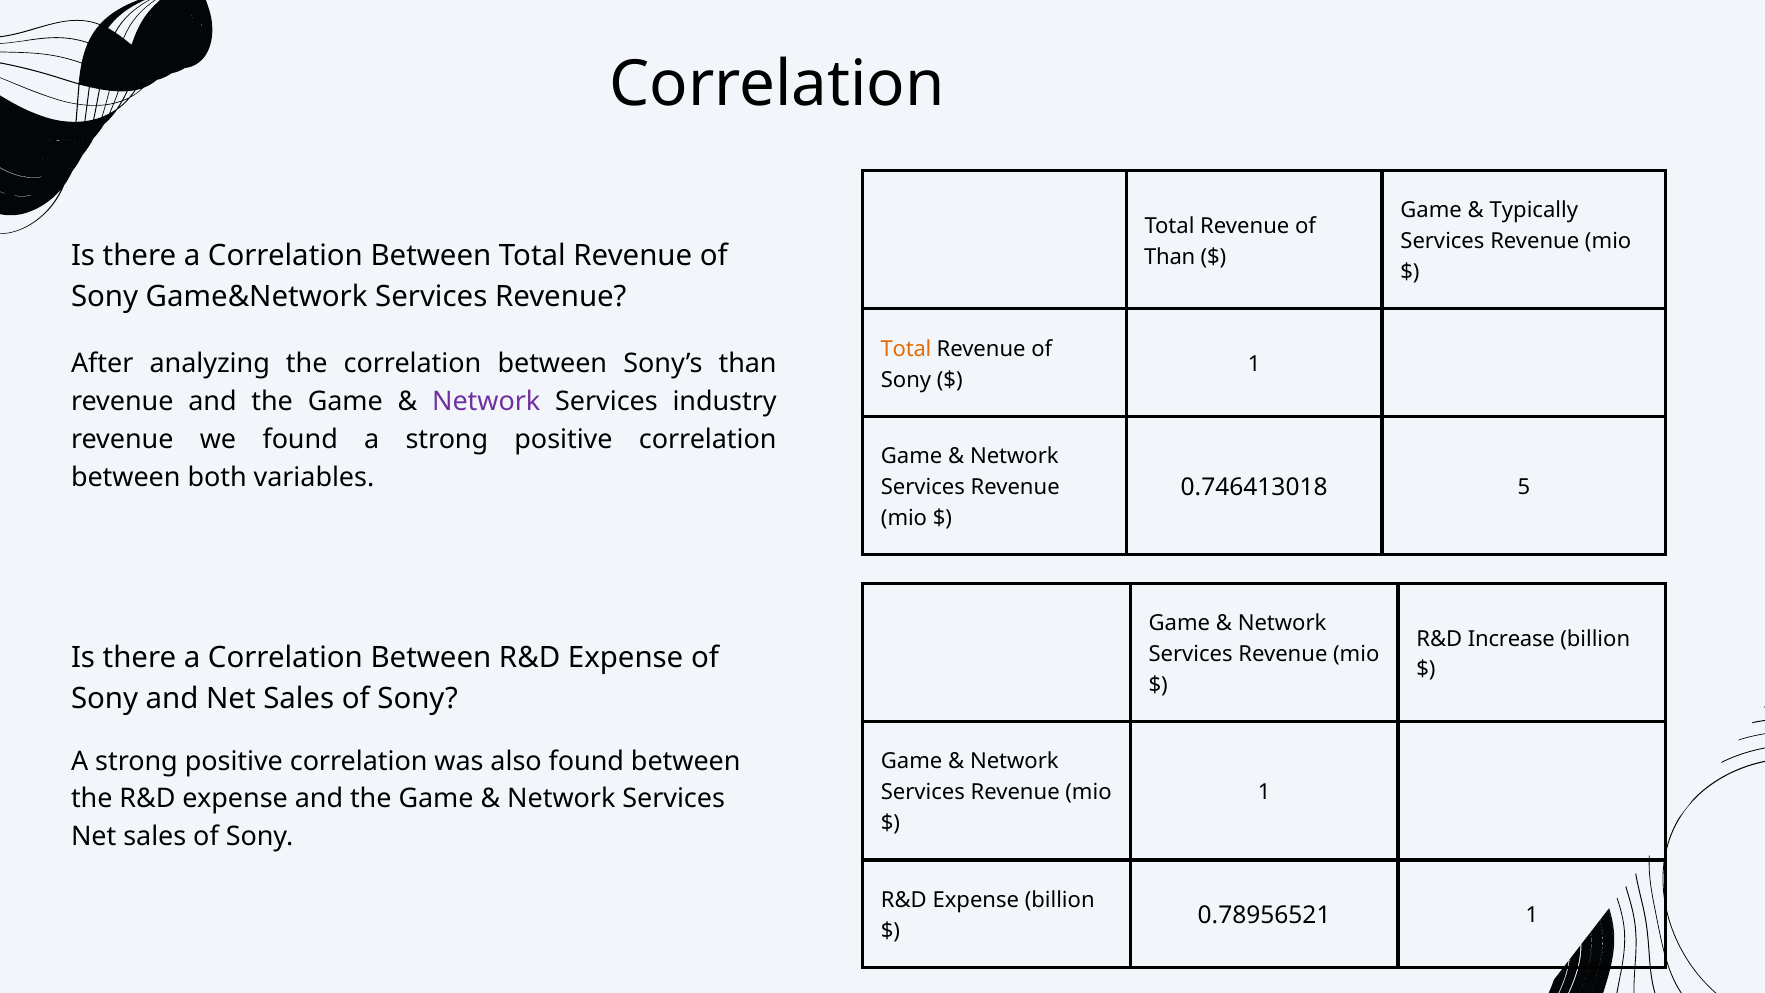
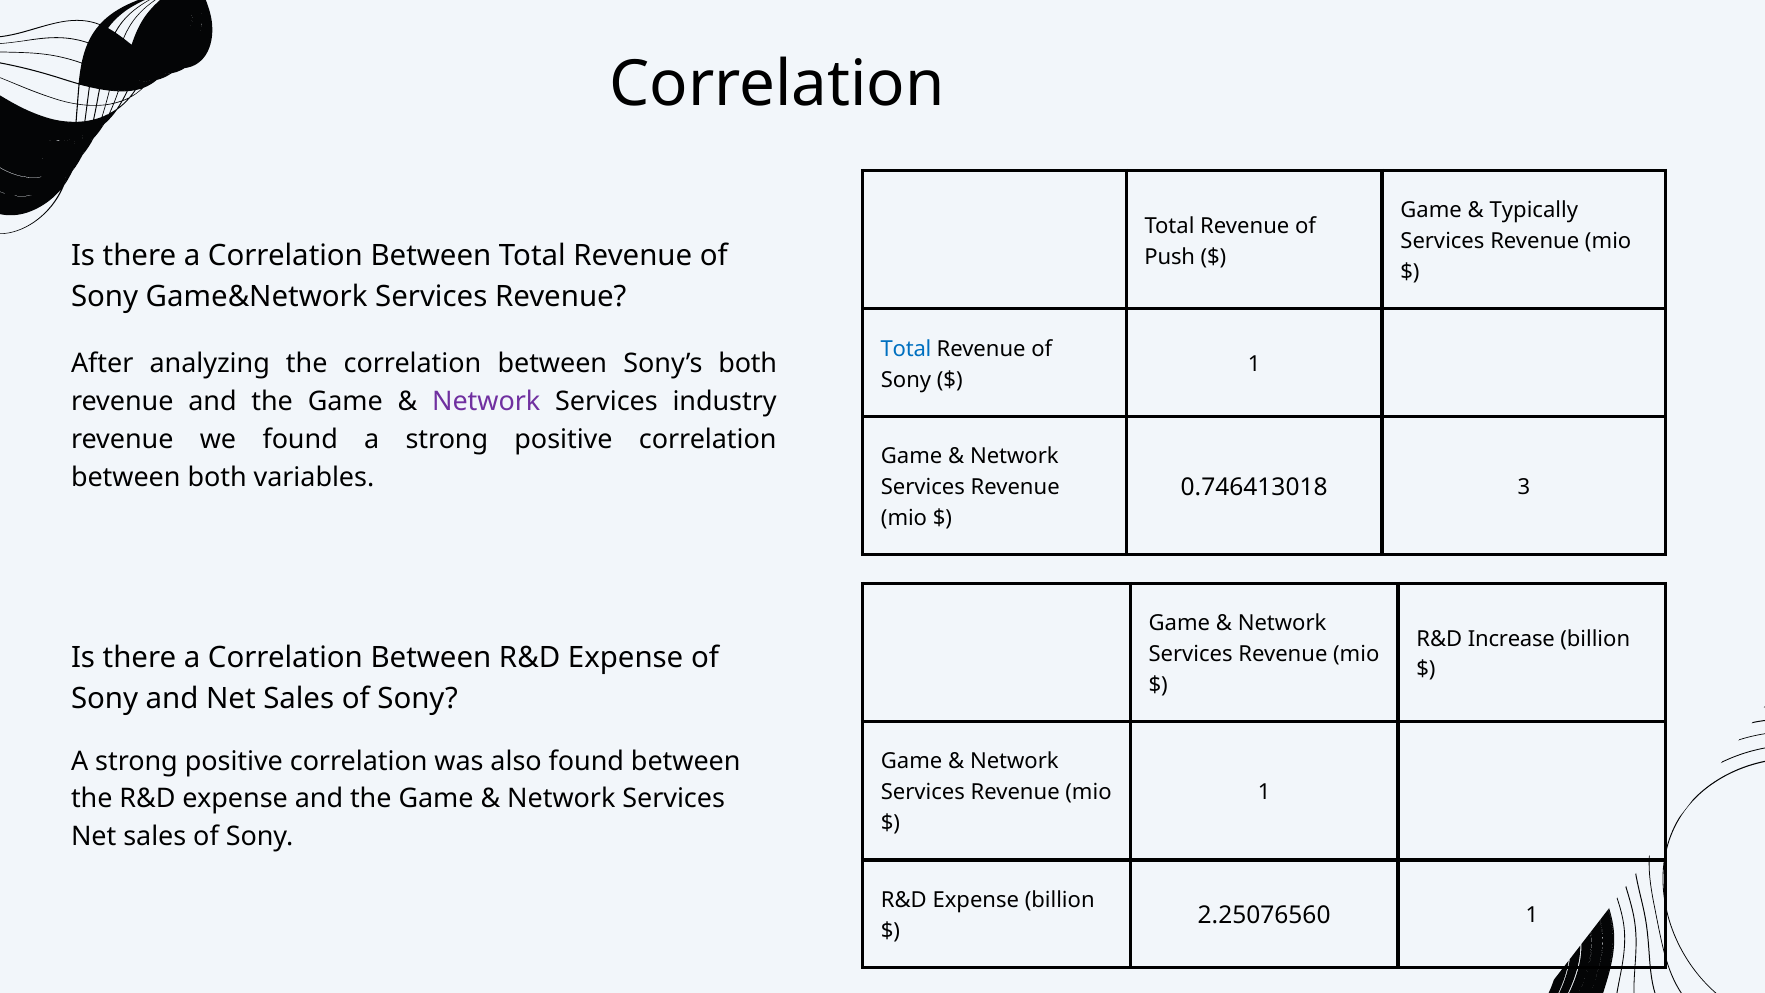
Than at (1170, 257): Than -> Push
Total at (906, 349) colour: orange -> blue
Sony’s than: than -> both
5: 5 -> 3
0.78956521: 0.78956521 -> 2.25076560
